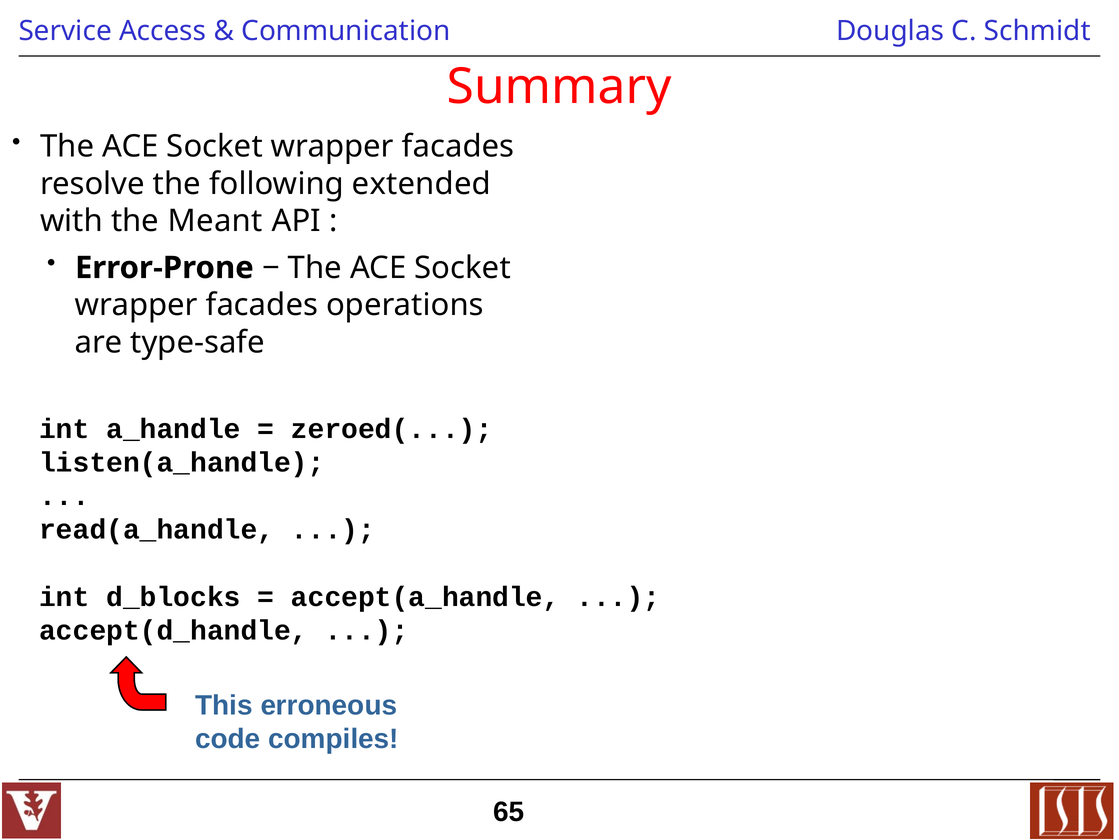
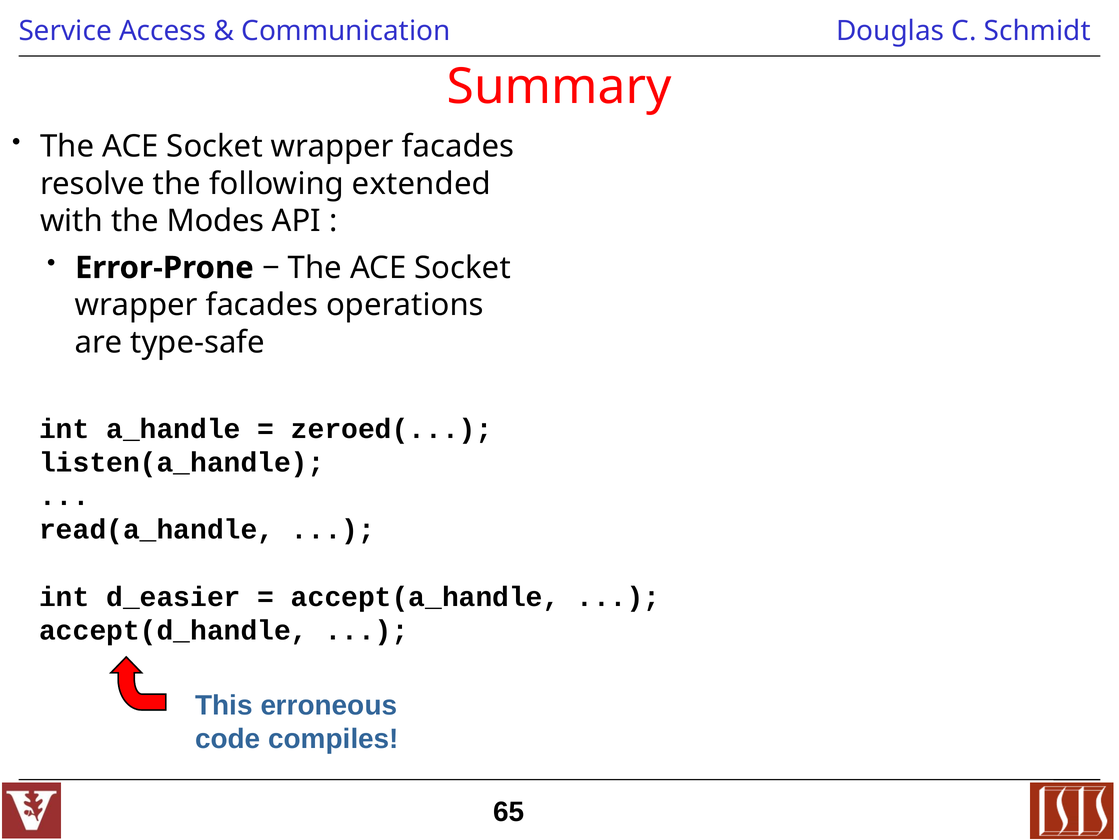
Meant: Meant -> Modes
d_blocks: d_blocks -> d_easier
